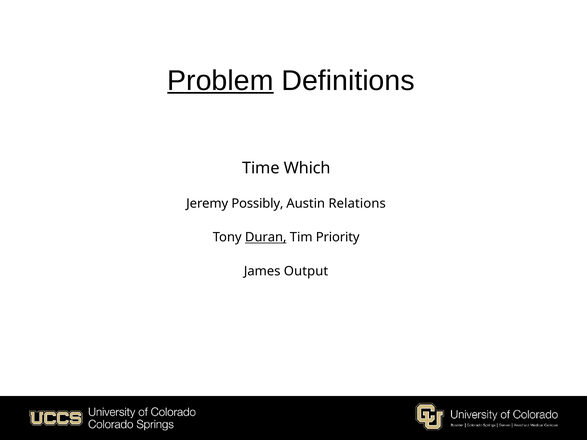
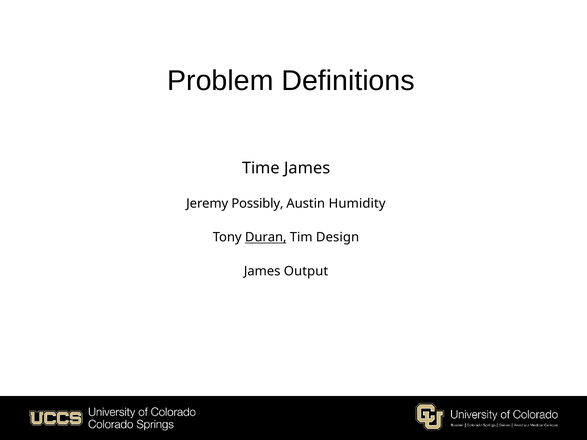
Problem underline: present -> none
Time Which: Which -> James
Relations: Relations -> Humidity
Priority: Priority -> Design
